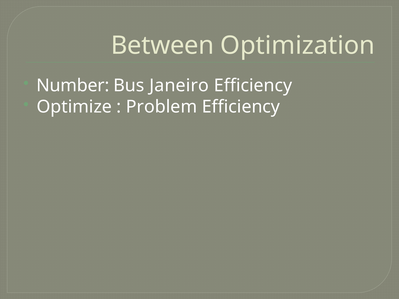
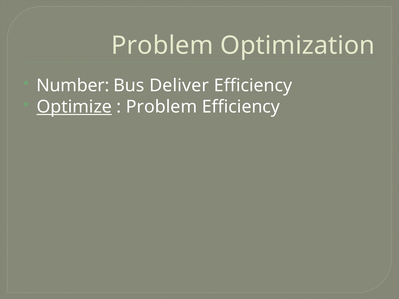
Between at (162, 45): Between -> Problem
Janeiro: Janeiro -> Deliver
Optimize underline: none -> present
